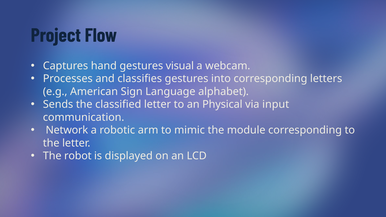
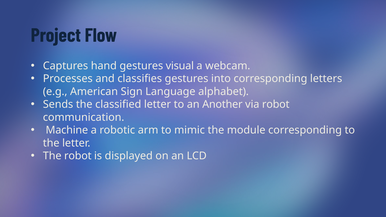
Physical: Physical -> Another
via input: input -> robot
Network: Network -> Machine
